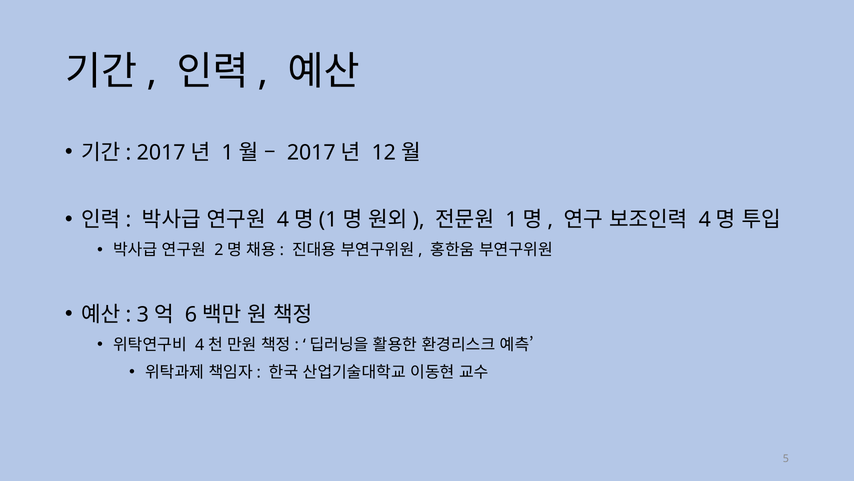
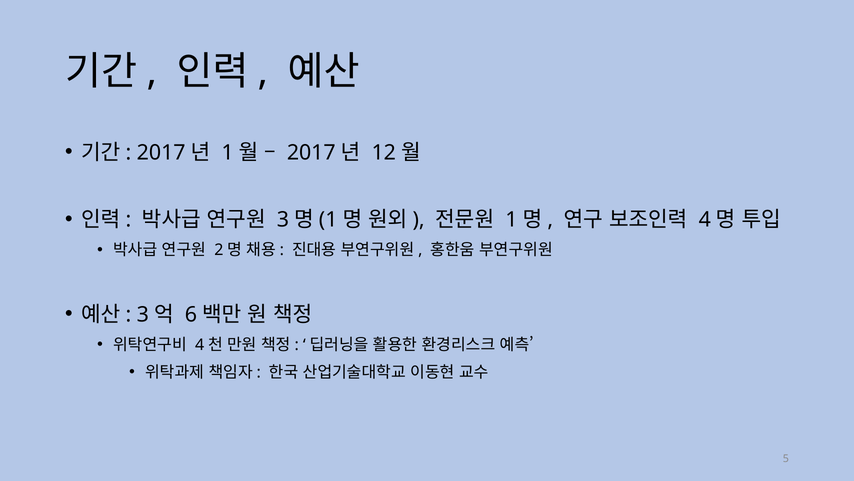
4 at (283, 219): 4 -> 3
